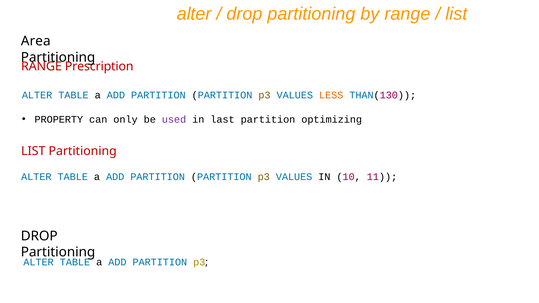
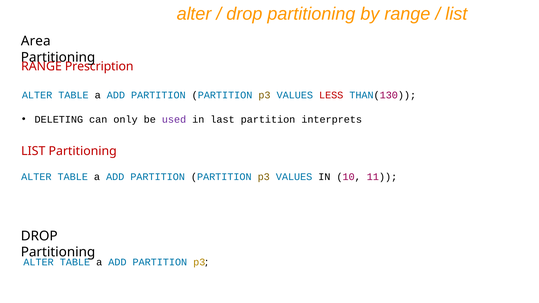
LESS colour: orange -> red
PROPERTY: PROPERTY -> DELETING
optimizing: optimizing -> interprets
